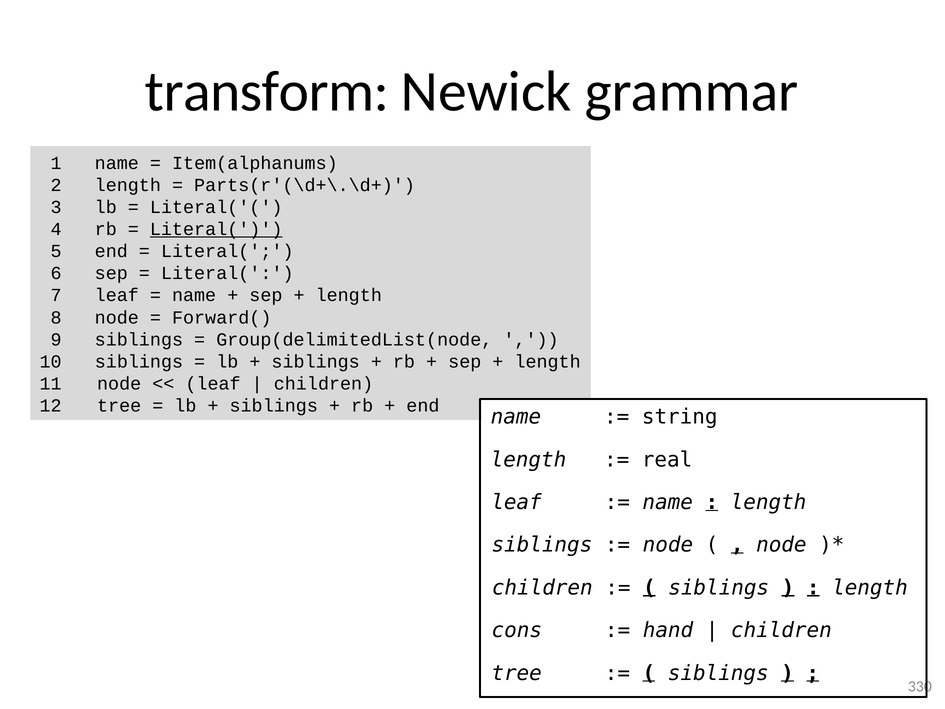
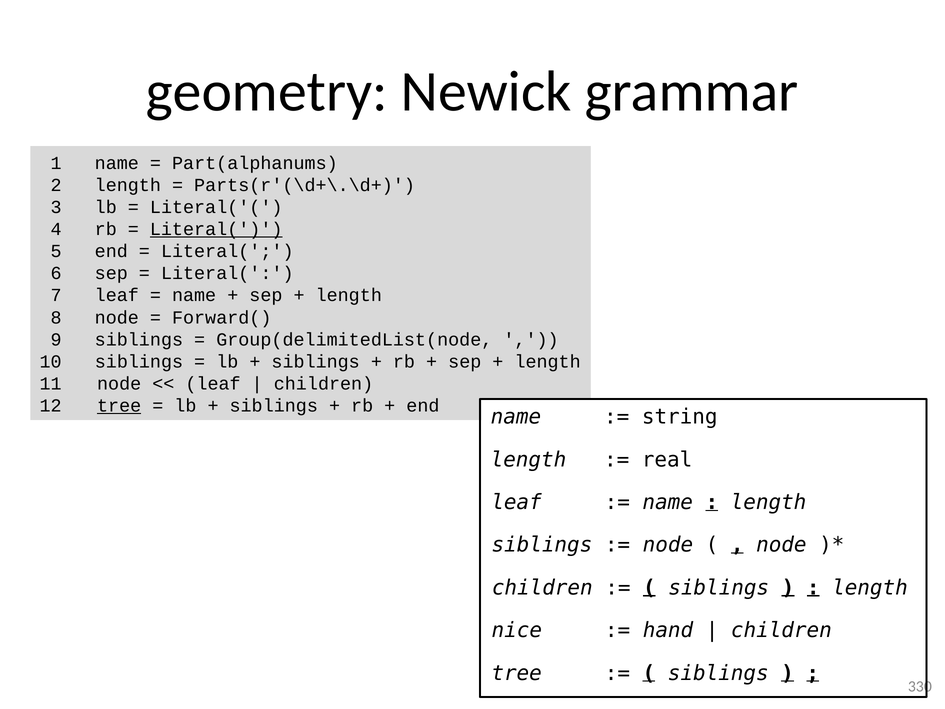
transform: transform -> geometry
Item(alphanums: Item(alphanums -> Part(alphanums
tree at (119, 406) underline: none -> present
cons: cons -> nice
